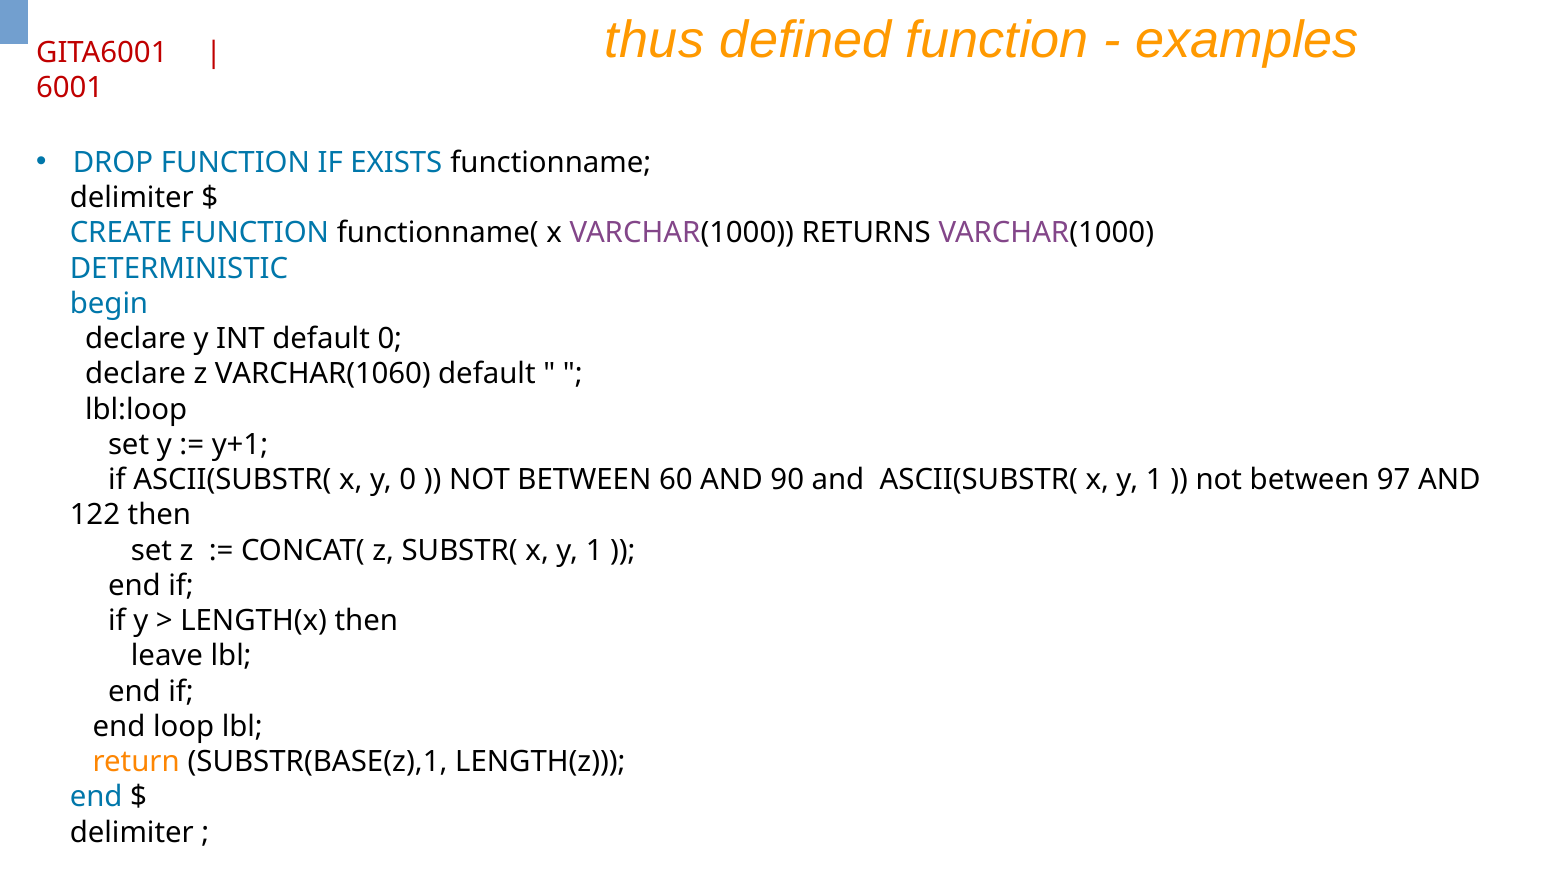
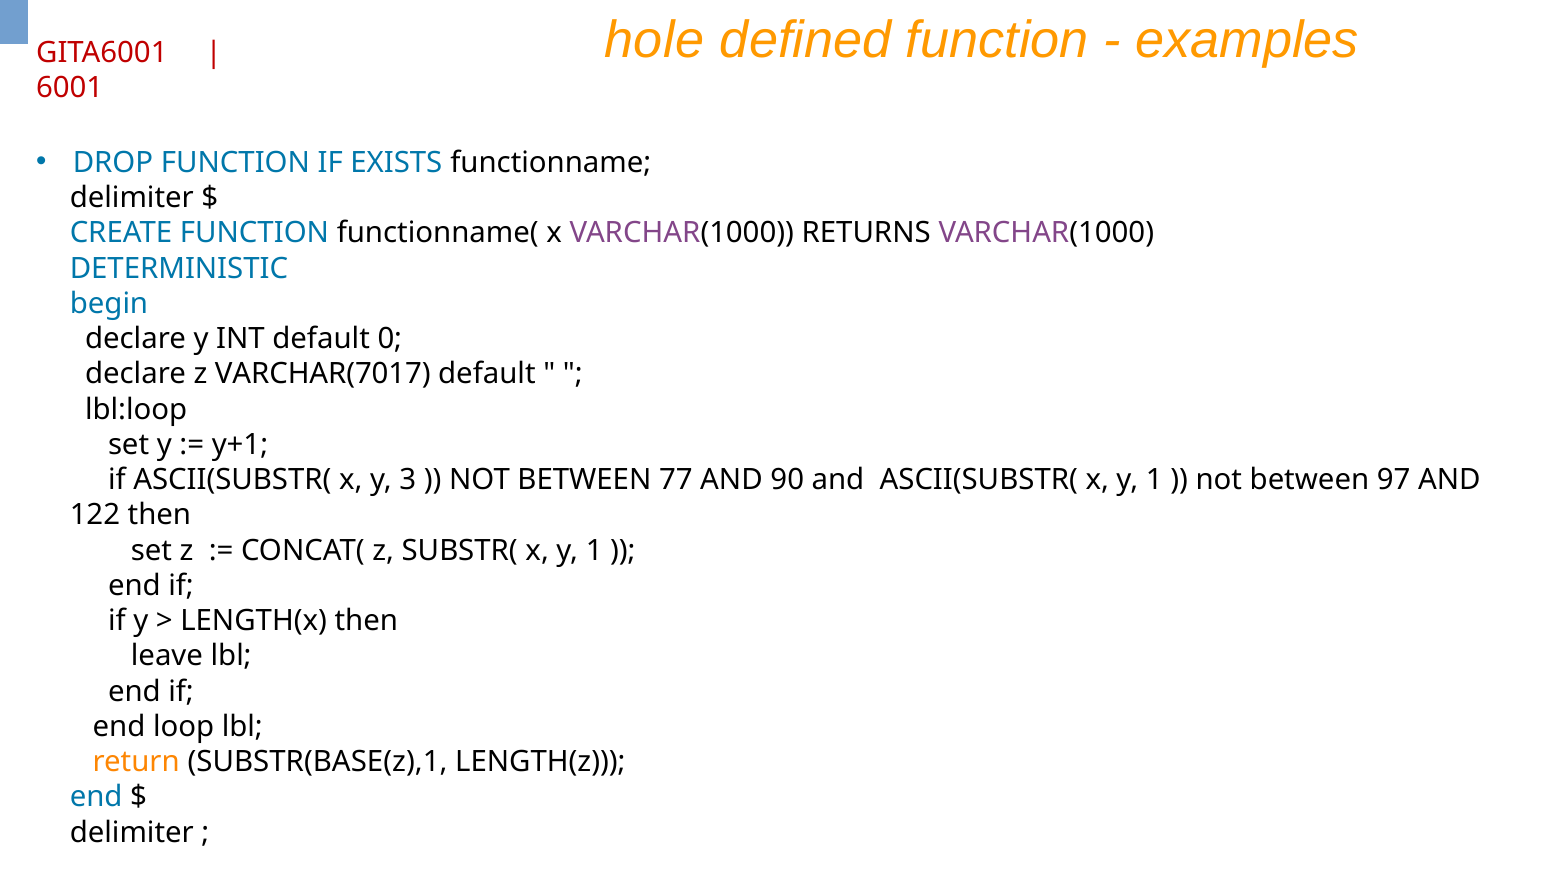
thus: thus -> hole
VARCHAR(1060: VARCHAR(1060 -> VARCHAR(7017
y 0: 0 -> 3
60: 60 -> 77
